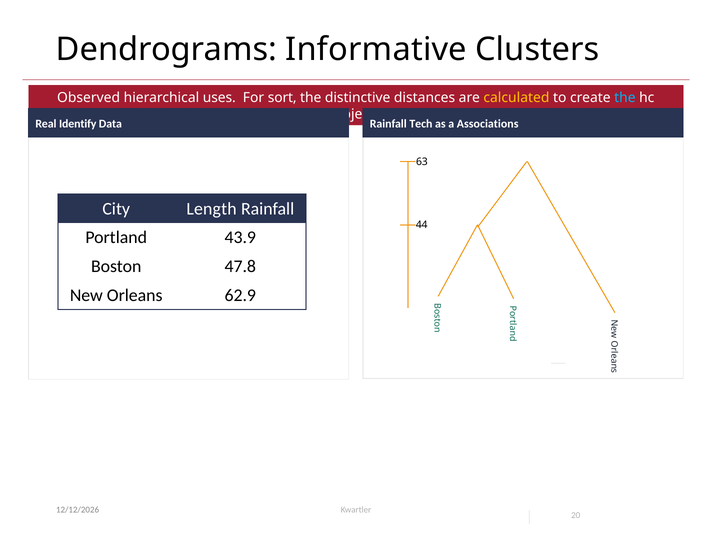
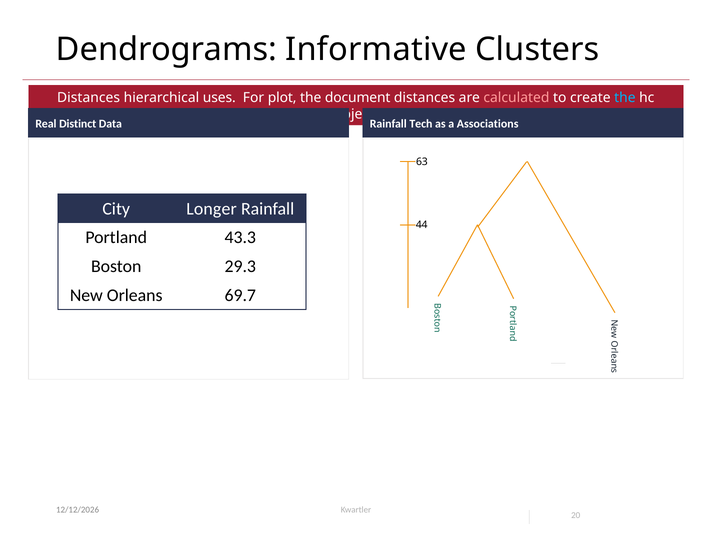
Observed at (89, 98): Observed -> Distances
sort: sort -> plot
distinctive: distinctive -> document
calculated colour: yellow -> pink
Identify: Identify -> Distinct
Length: Length -> Longer
43.9: 43.9 -> 43.3
47.8: 47.8 -> 29.3
62.9: 62.9 -> 69.7
